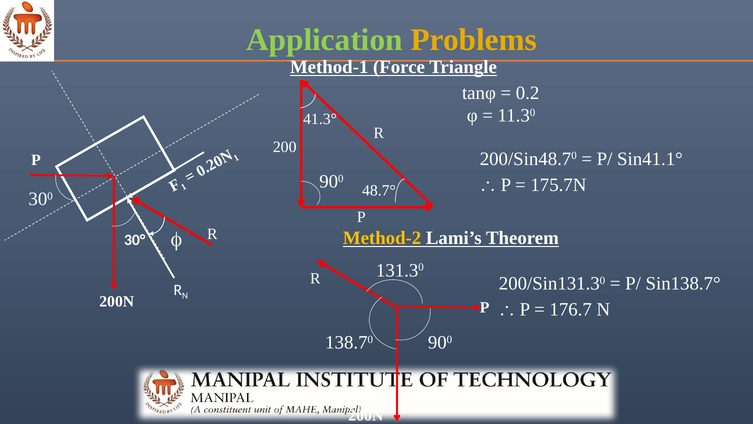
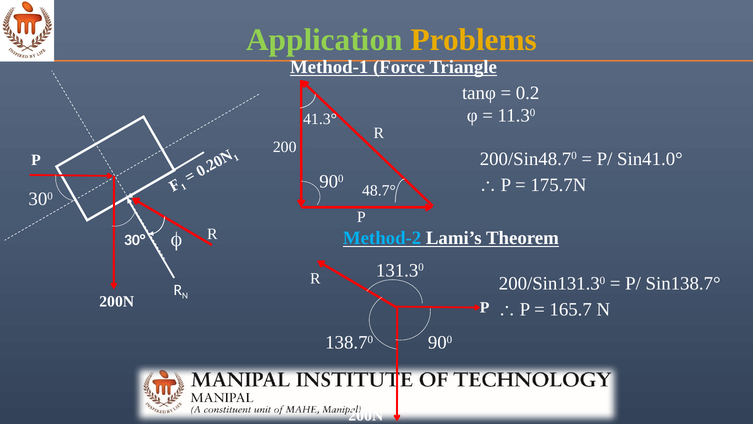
Sin41.1°: Sin41.1° -> Sin41.0°
Method-2 colour: yellow -> light blue
176.7: 176.7 -> 165.7
